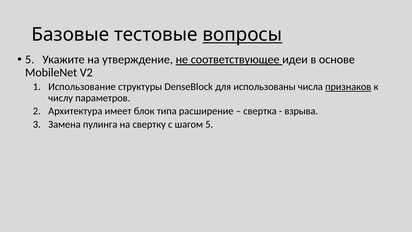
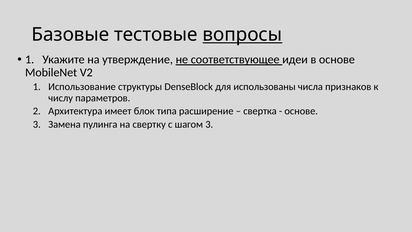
5 at (30, 60): 5 -> 1
признаков underline: present -> none
взрыва at (301, 111): взрыва -> основе
шагом 5: 5 -> 3
